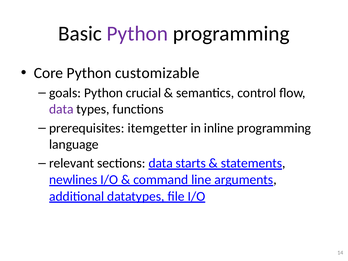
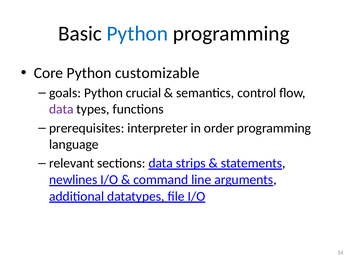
Python at (137, 34) colour: purple -> blue
itemgetter: itemgetter -> interpreter
inline: inline -> order
starts: starts -> strips
